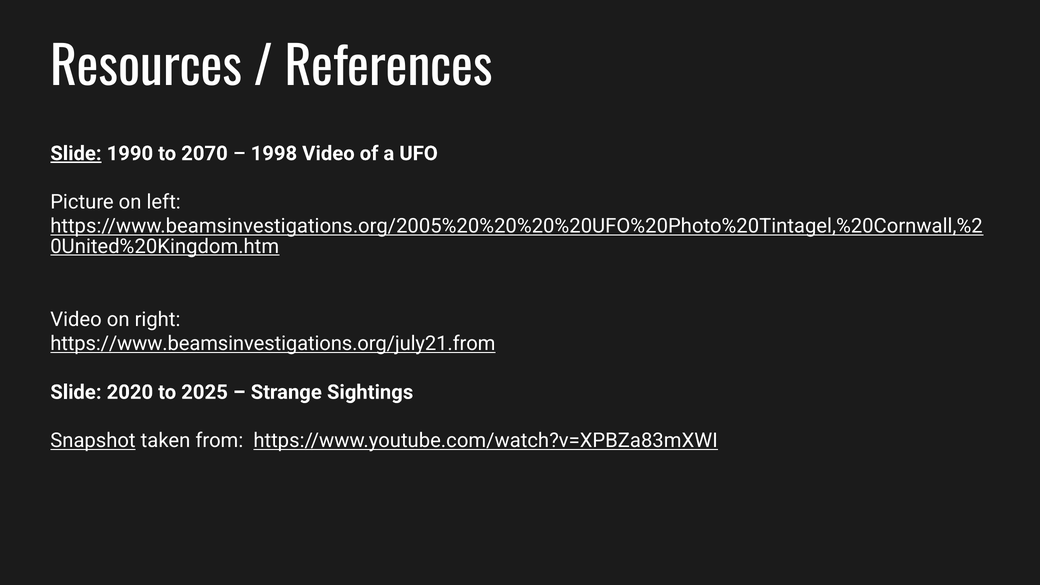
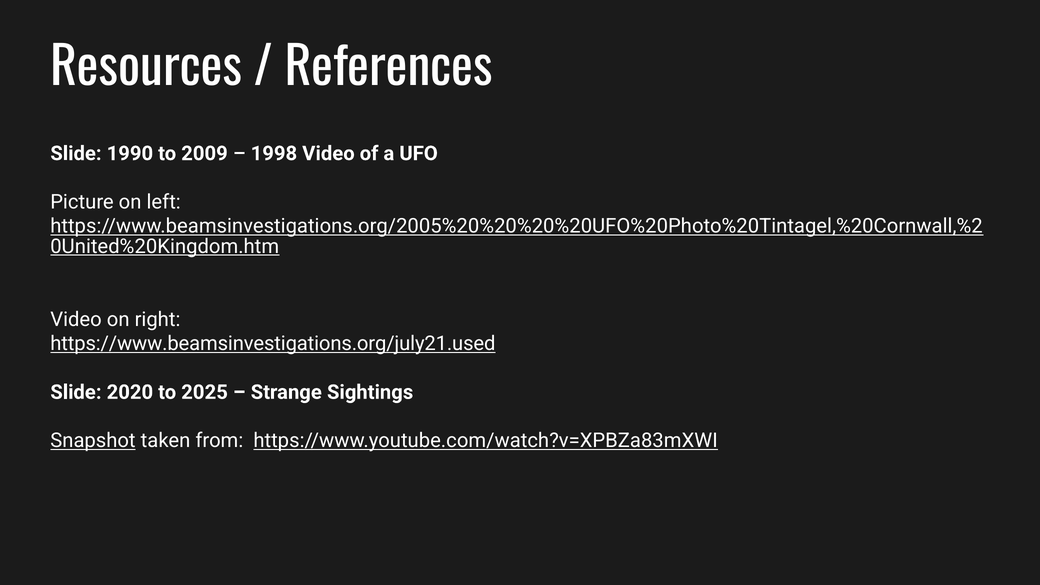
Slide at (76, 153) underline: present -> none
2070: 2070 -> 2009
https://www.beamsinvestigations.org/july21.from: https://www.beamsinvestigations.org/july21.from -> https://www.beamsinvestigations.org/july21.used
